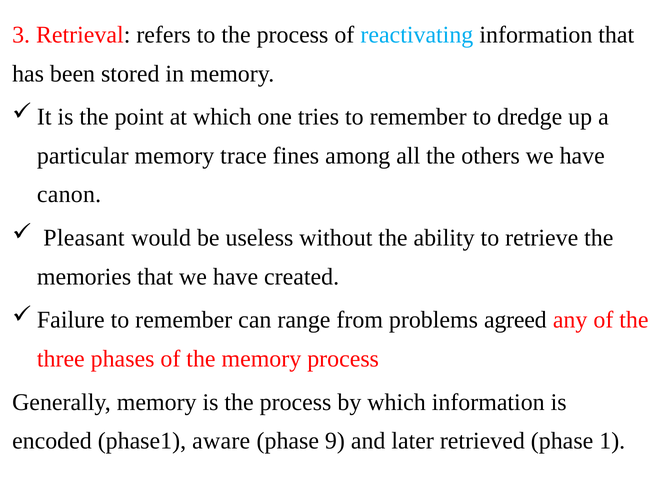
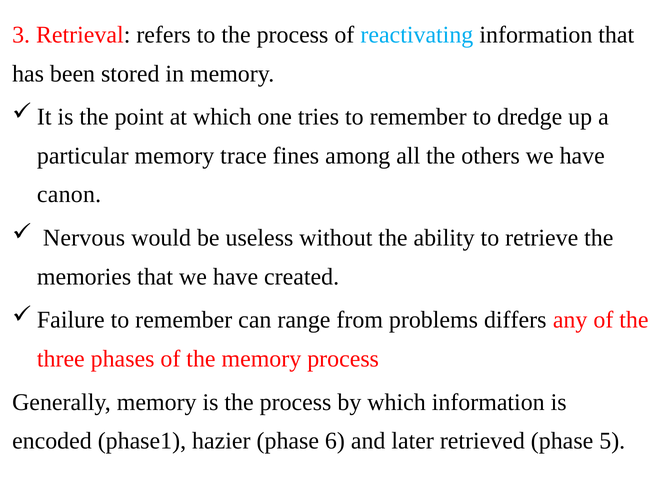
Pleasant: Pleasant -> Nervous
agreed: agreed -> differs
aware: aware -> hazier
9: 9 -> 6
1: 1 -> 5
